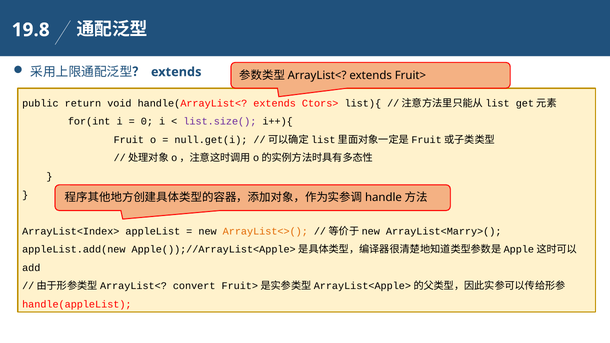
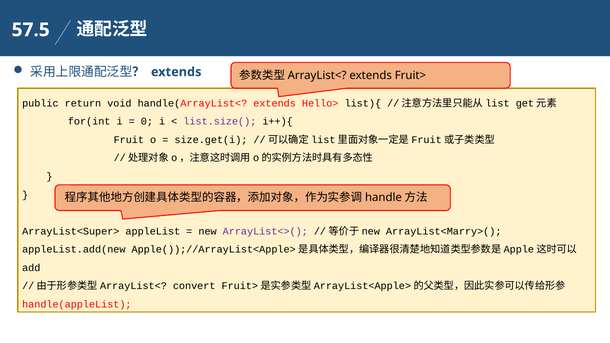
19.8: 19.8 -> 57.5
Ctors>: Ctors> -> Hello>
null.get(i: null.get(i -> size.get(i
ArrayList<Index>: ArrayList<Index> -> ArrayList<Super>
ArrayList<>( colour: orange -> purple
